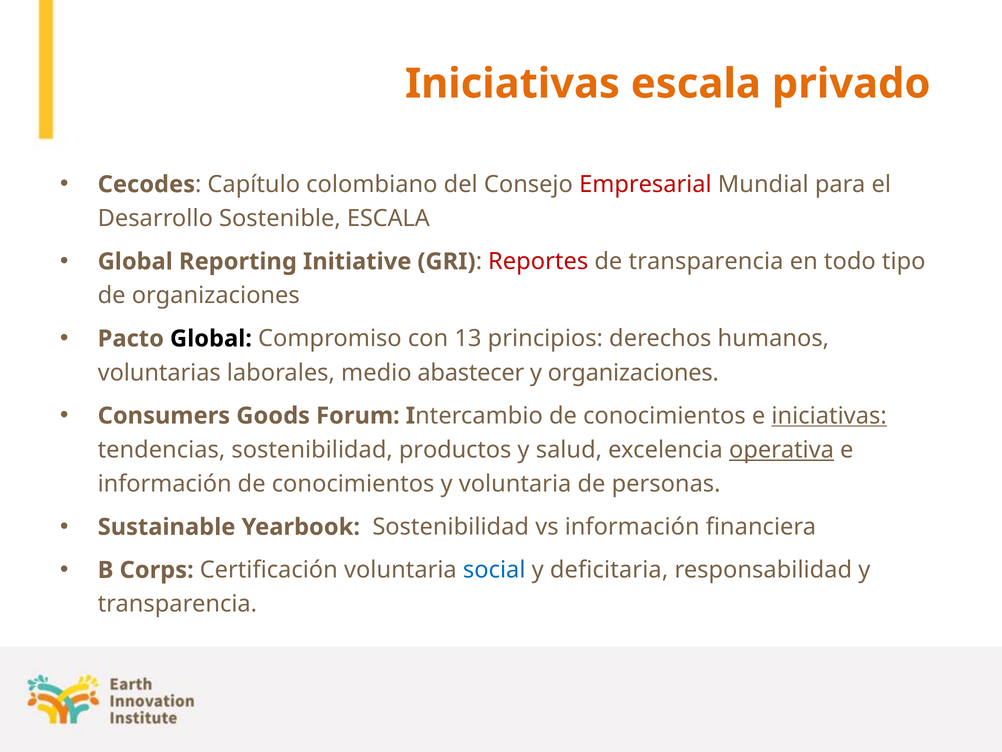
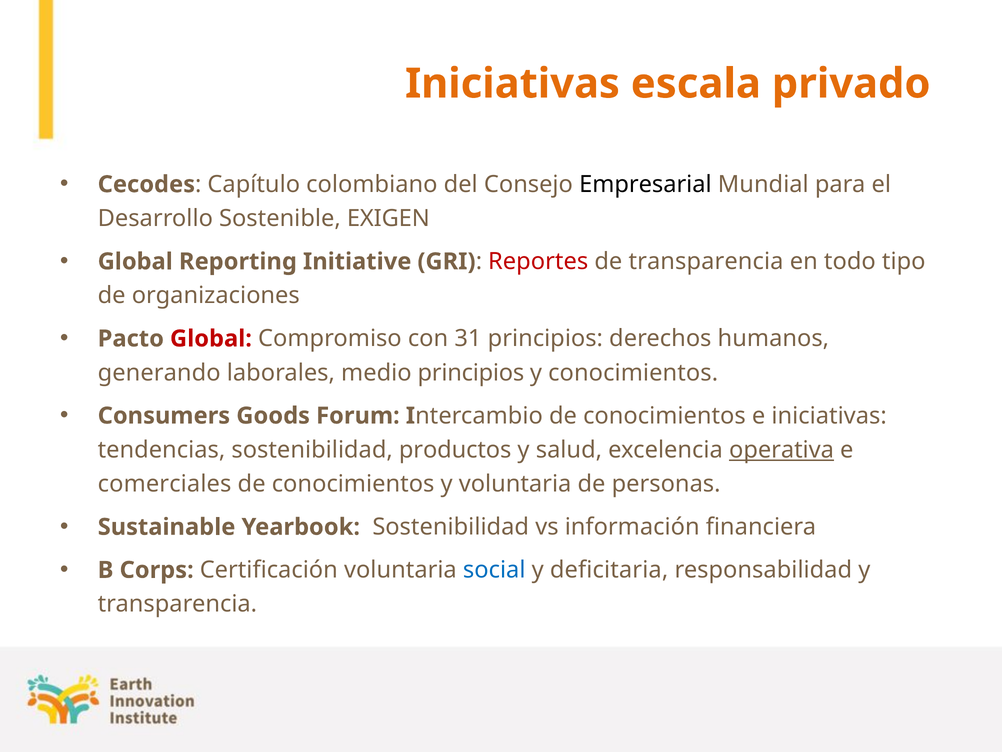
Empresarial colour: red -> black
Sostenible ESCALA: ESCALA -> EXIGEN
Global at (211, 338) colour: black -> red
13: 13 -> 31
voluntarias: voluntarias -> generando
medio abastecer: abastecer -> principios
y organizaciones: organizaciones -> conocimientos
iniciativas at (829, 416) underline: present -> none
información at (165, 484): información -> comerciales
